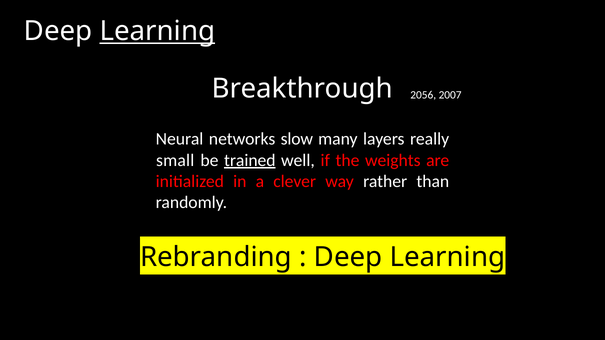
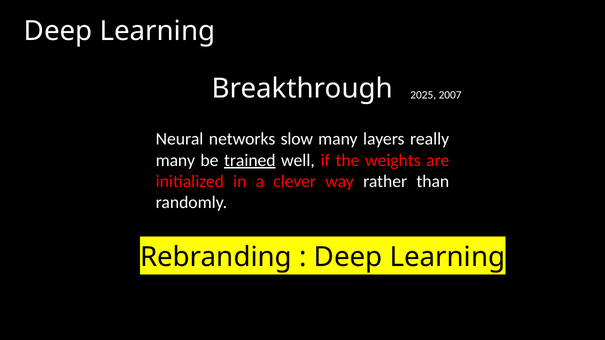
Learning at (157, 31) underline: present -> none
2056: 2056 -> 2025
small at (175, 160): small -> many
